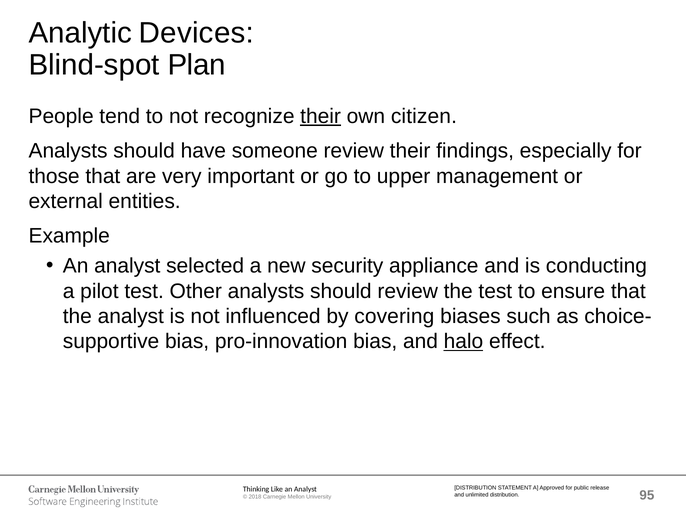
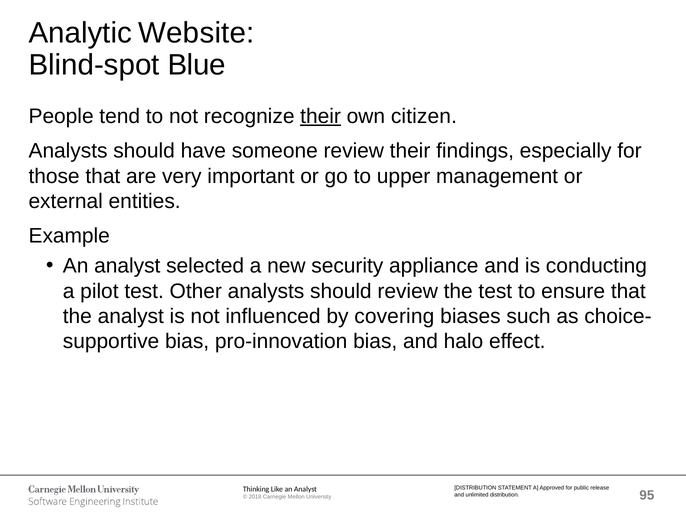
Devices: Devices -> Website
Plan: Plan -> Blue
halo underline: present -> none
